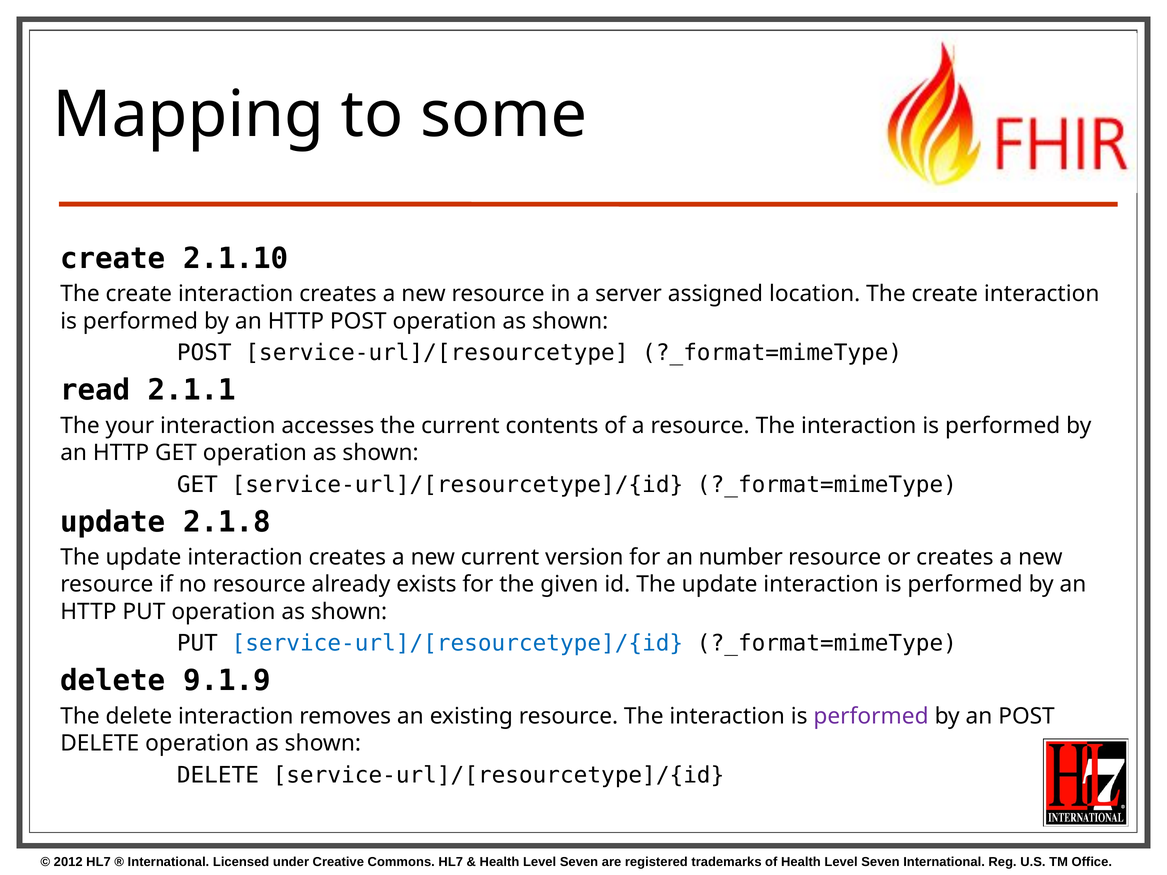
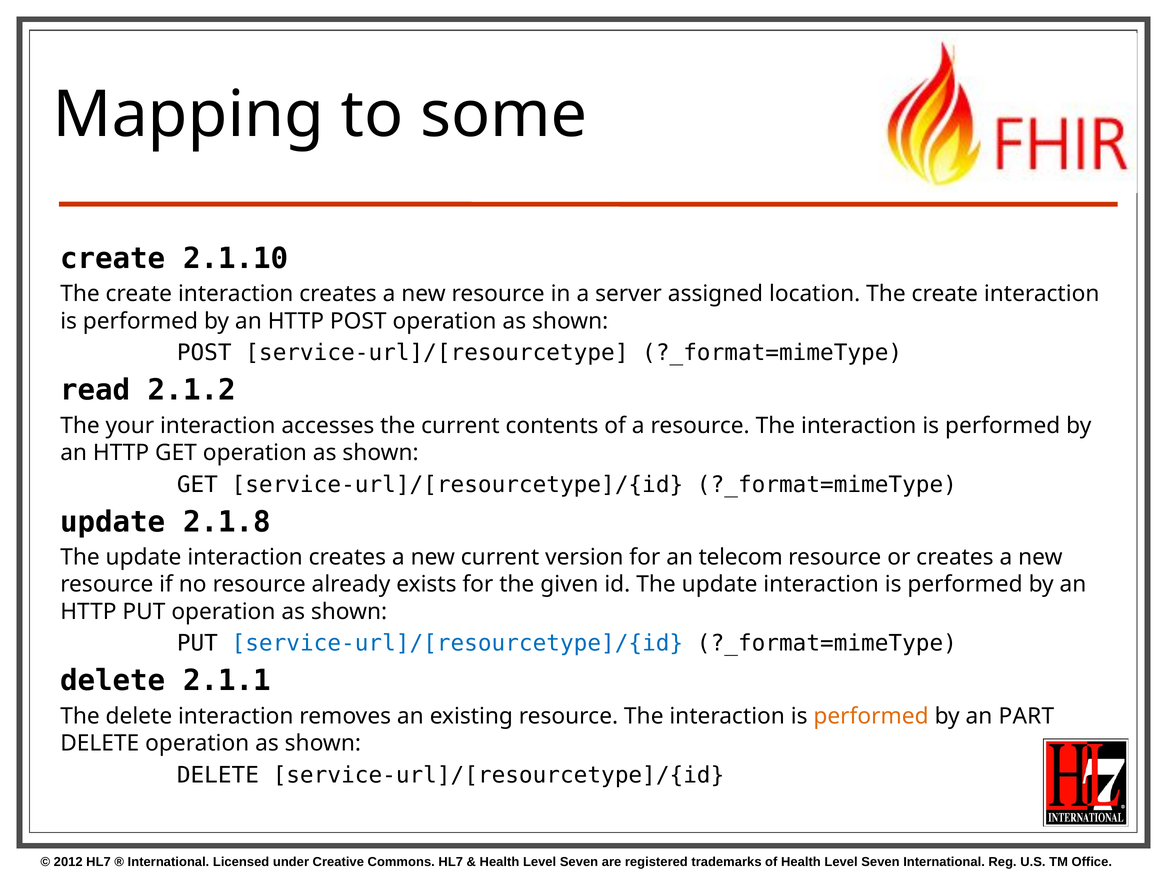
2.1.1: 2.1.1 -> 2.1.2
number: number -> telecom
9.1.9: 9.1.9 -> 2.1.1
performed at (871, 716) colour: purple -> orange
an POST: POST -> PART
